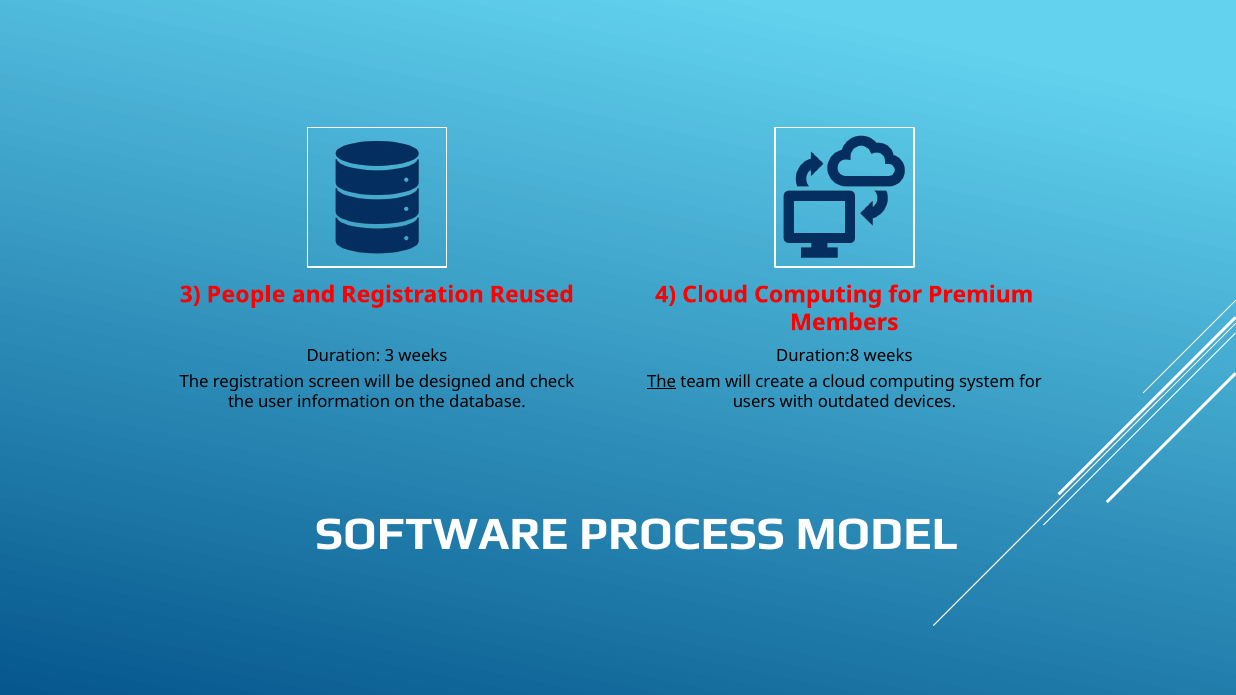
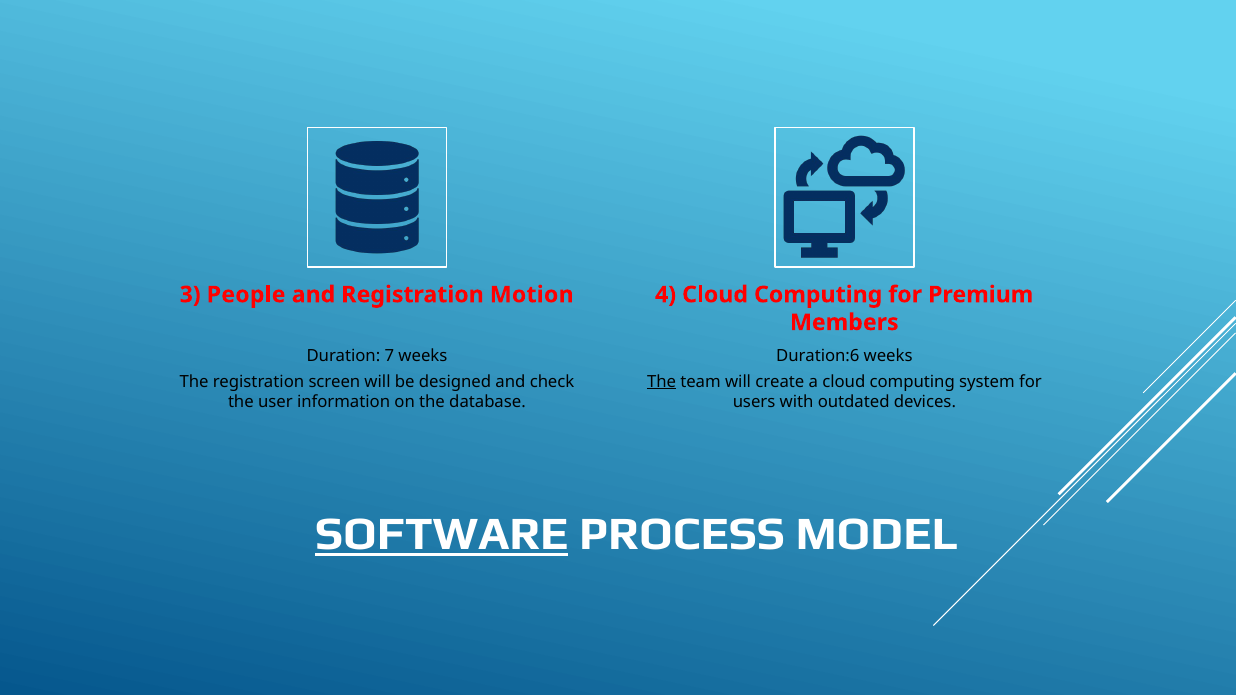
Reused: Reused -> Motion
Duration 3: 3 -> 7
Duration:8: Duration:8 -> Duration:6
SOFTWARE underline: none -> present
